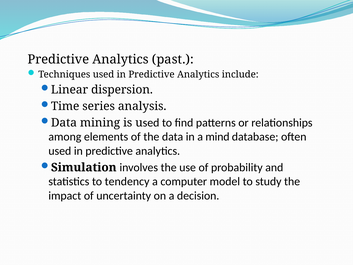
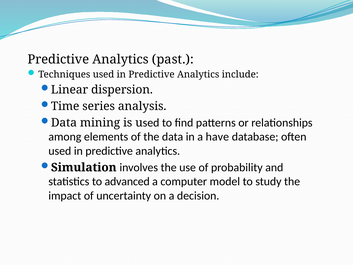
mind: mind -> have
tendency: tendency -> advanced
